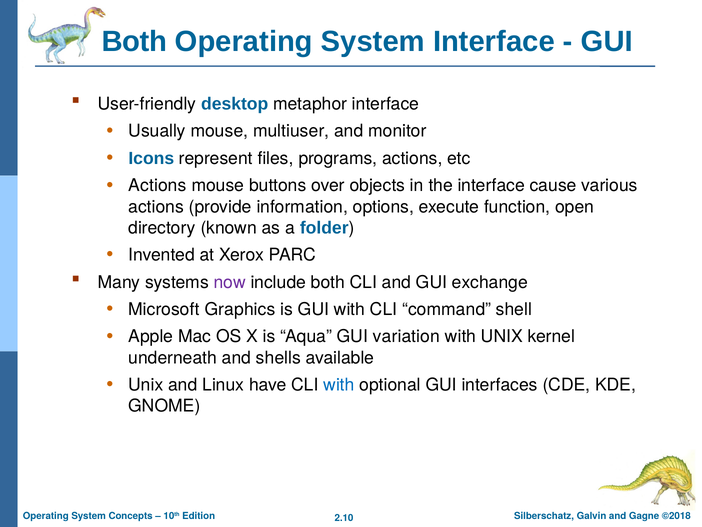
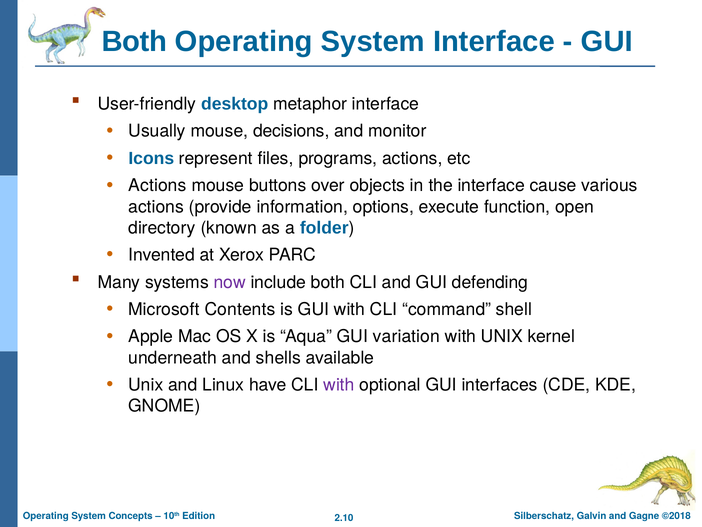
multiuser: multiuser -> decisions
exchange: exchange -> defending
Graphics: Graphics -> Contents
with at (339, 385) colour: blue -> purple
